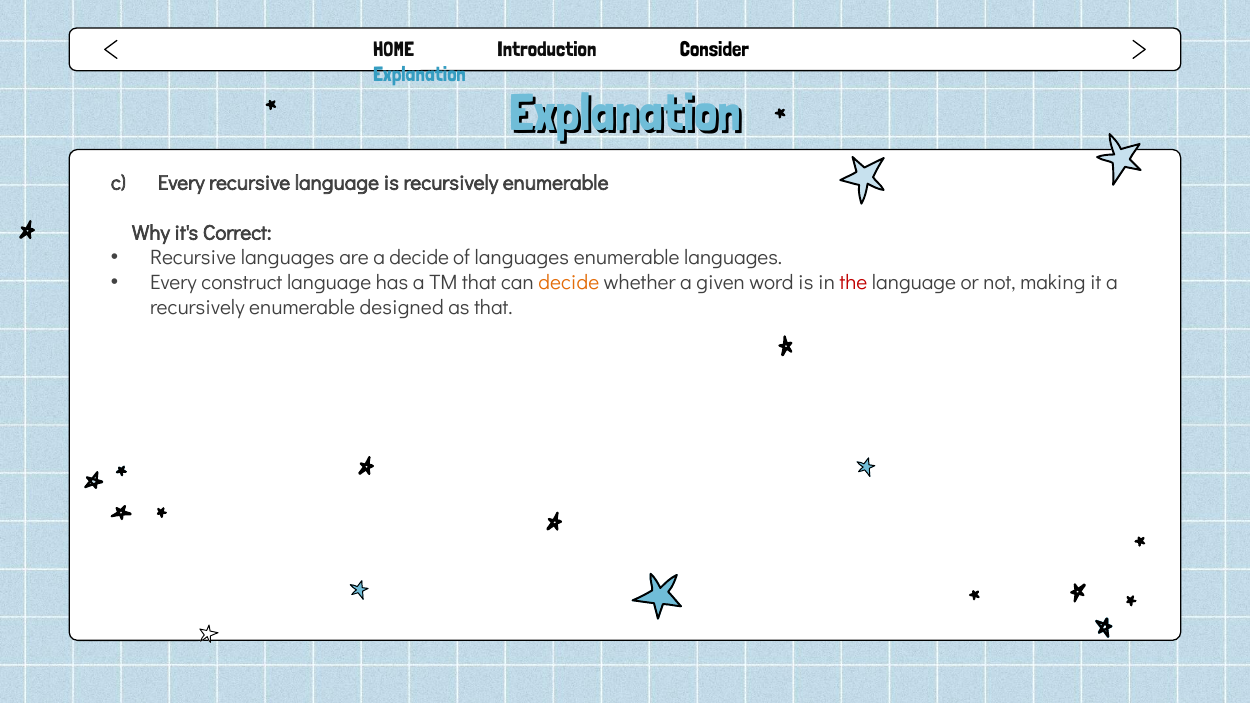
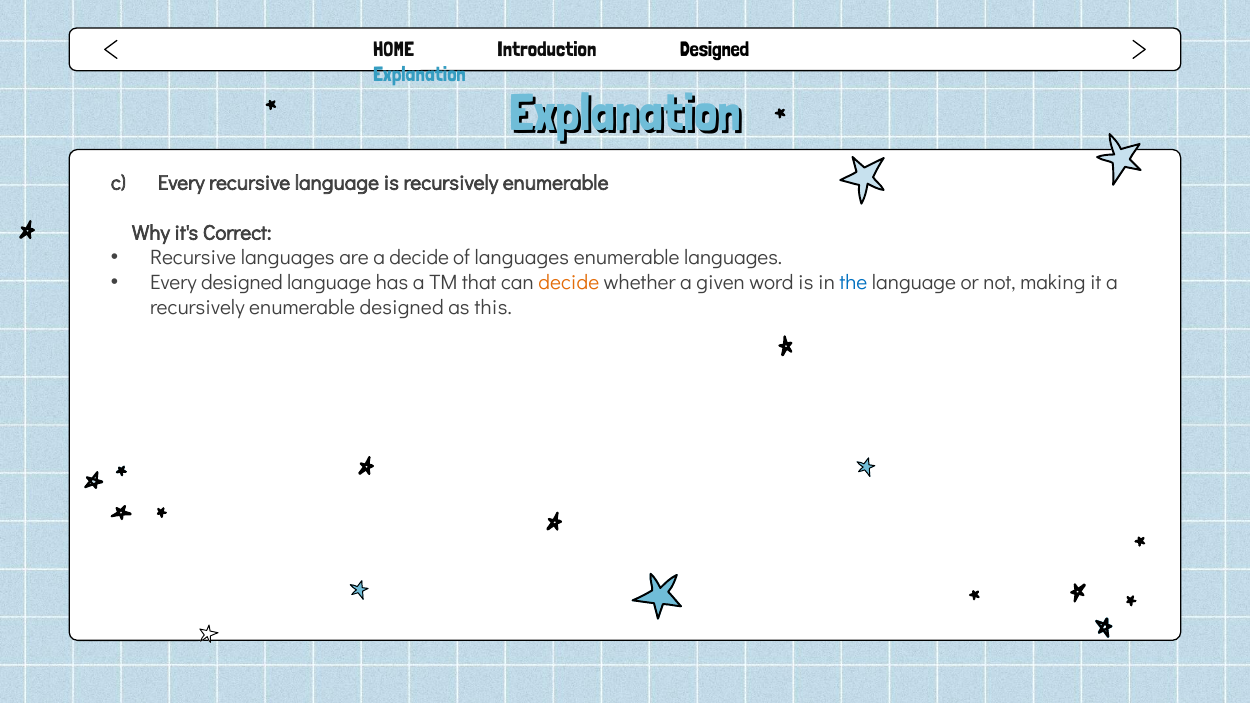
Introduction Consider: Consider -> Designed
Every construct: construct -> designed
the colour: red -> blue
as that: that -> this
